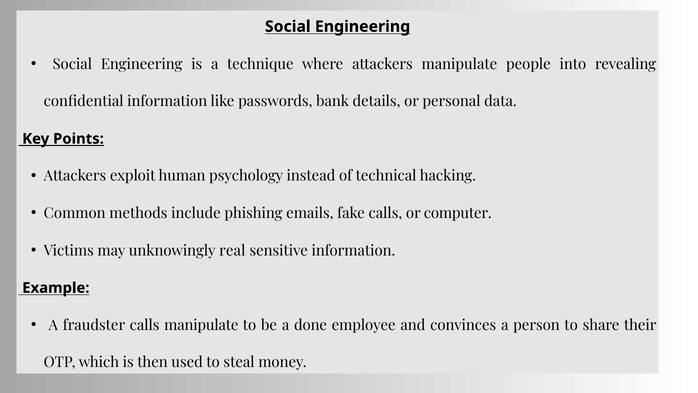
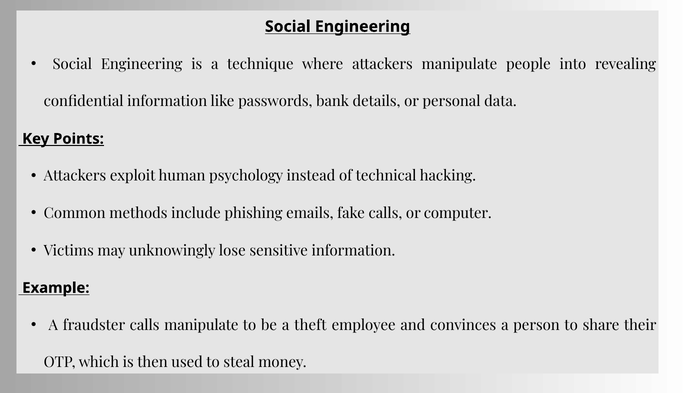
real: real -> lose
done: done -> theft
